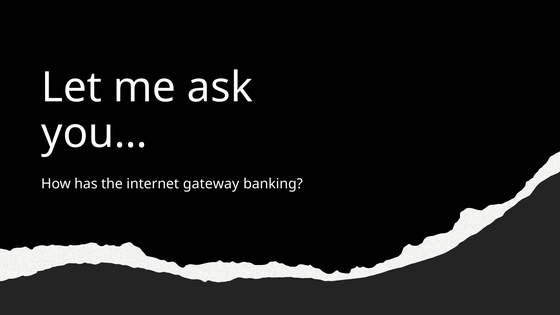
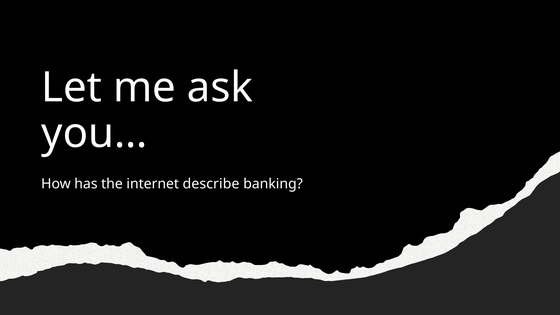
gateway: gateway -> describe
